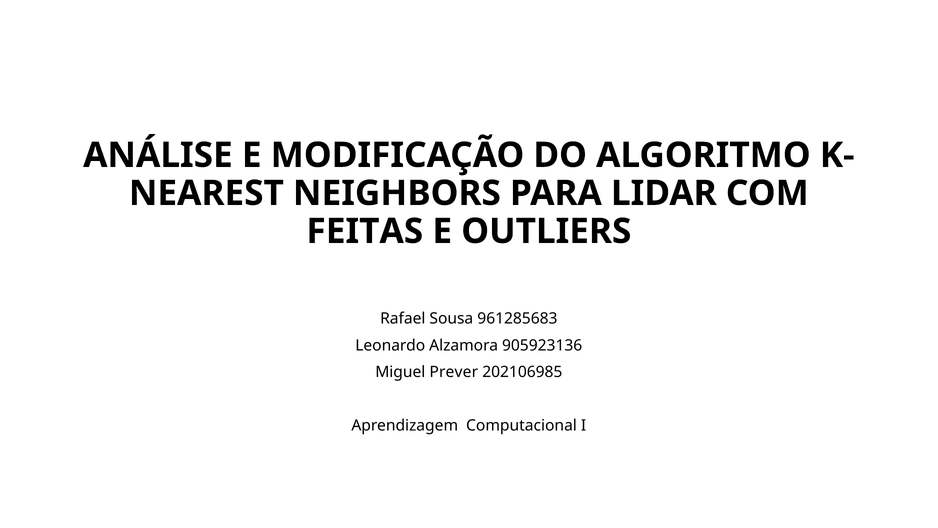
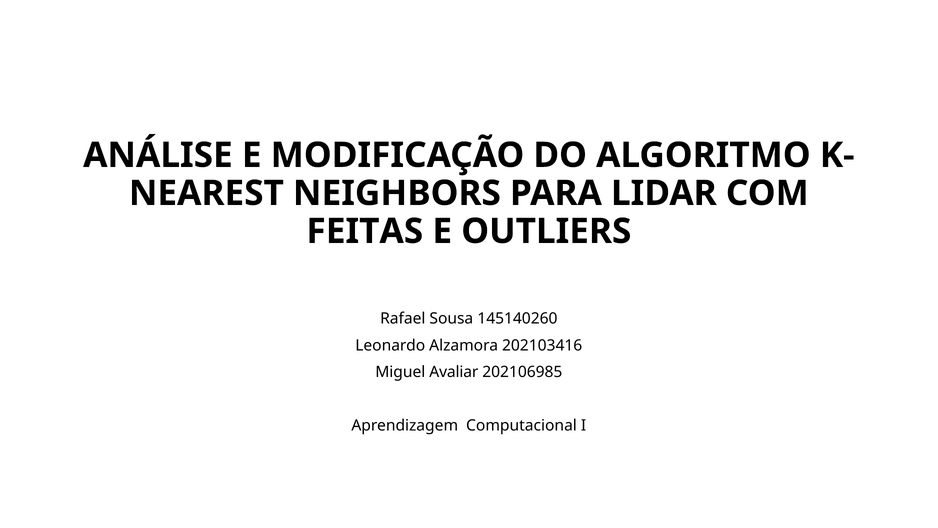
961285683: 961285683 -> 145140260
905923136: 905923136 -> 202103416
Prever: Prever -> Avaliar
